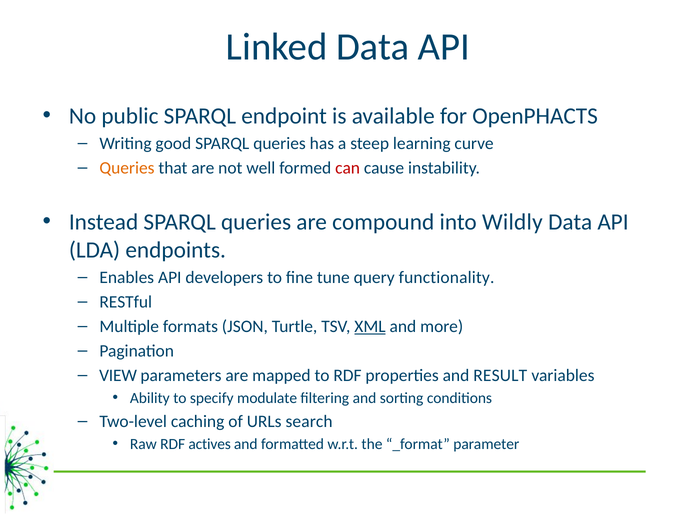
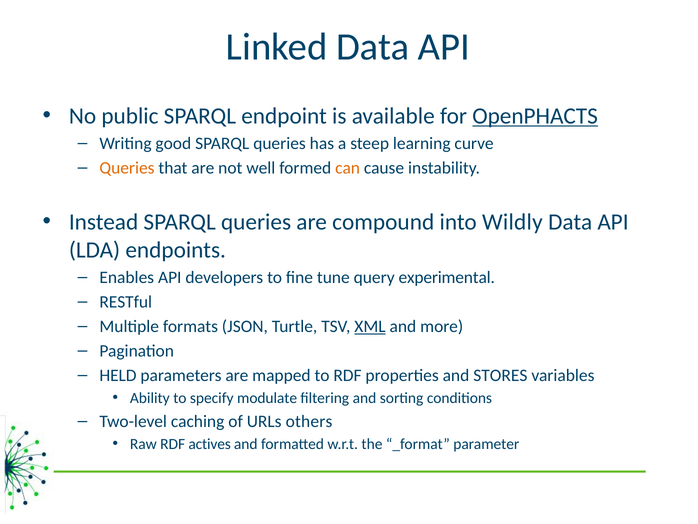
OpenPHACTS underline: none -> present
can colour: red -> orange
functionality: functionality -> experimental
VIEW: VIEW -> HELD
RESULT: RESULT -> STORES
search: search -> others
